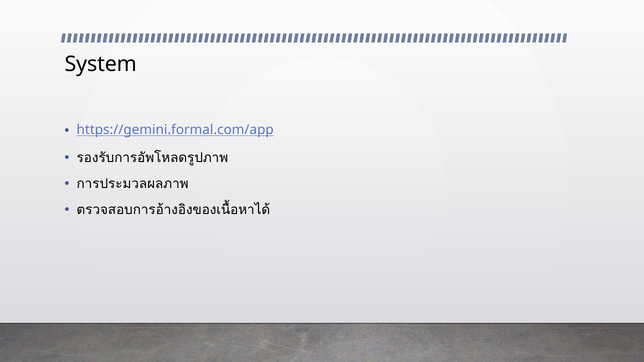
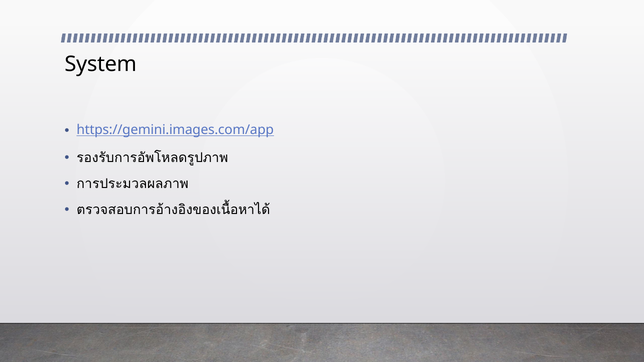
https://gemini.formal.com/app: https://gemini.formal.com/app -> https://gemini.images.com/app
